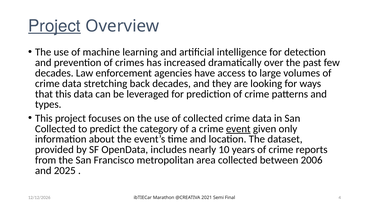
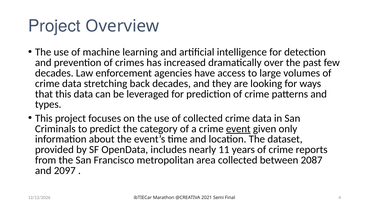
Project at (54, 26) underline: present -> none
Collected at (55, 129): Collected -> Criminals
10: 10 -> 11
2006: 2006 -> 2087
2025: 2025 -> 2097
